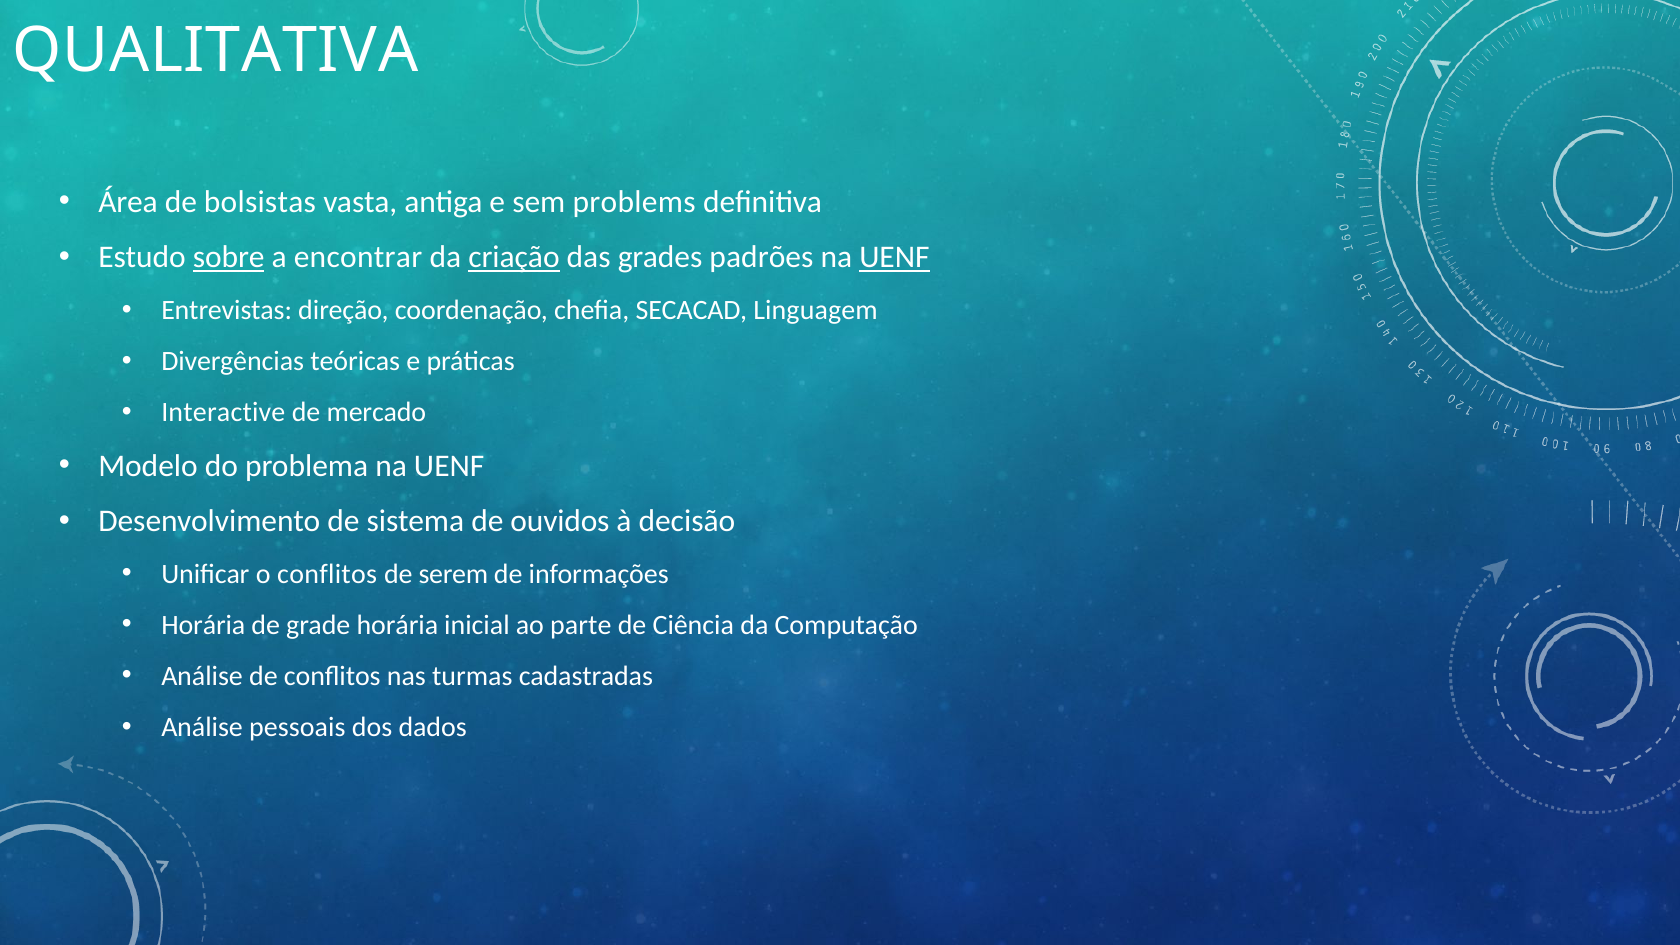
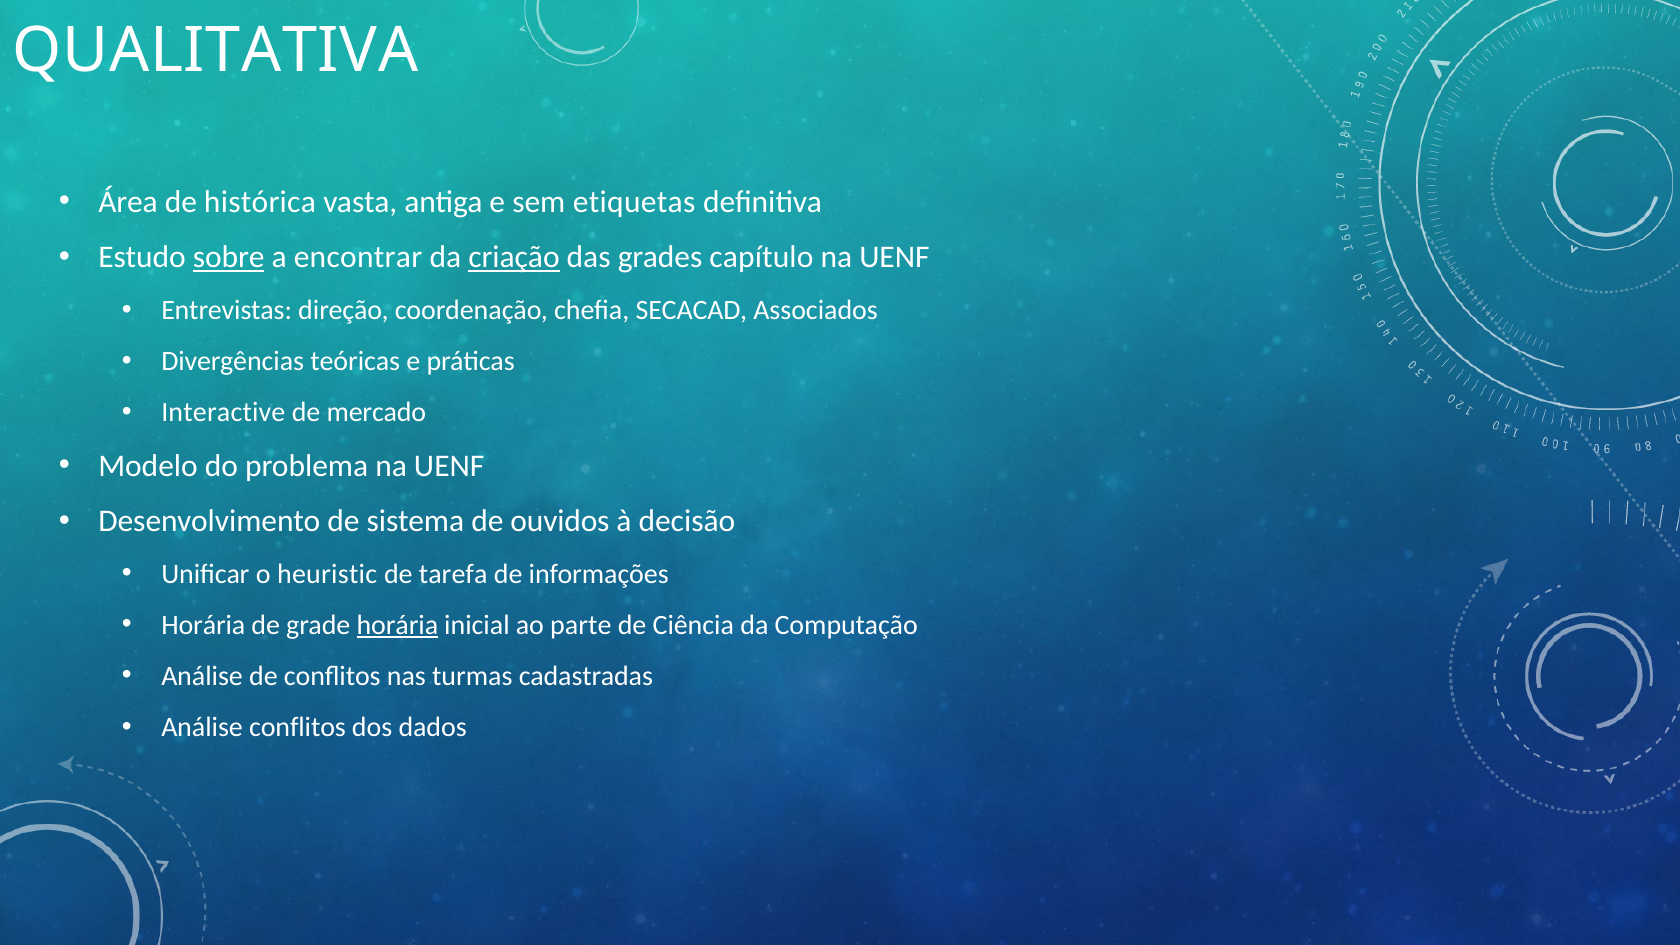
bolsistas: bolsistas -> histórica
problems: problems -> etiquetas
padrões: padrões -> capítulo
UENF at (894, 258) underline: present -> none
Linguagem: Linguagem -> Associados
o conflitos: conflitos -> heuristic
serem: serem -> tarefa
horária at (397, 625) underline: none -> present
Análise pessoais: pessoais -> conflitos
